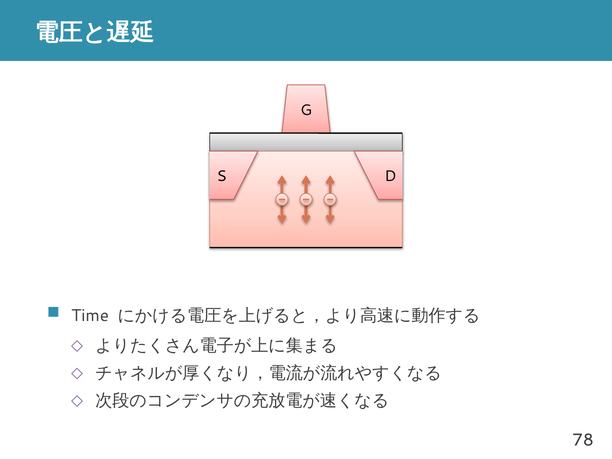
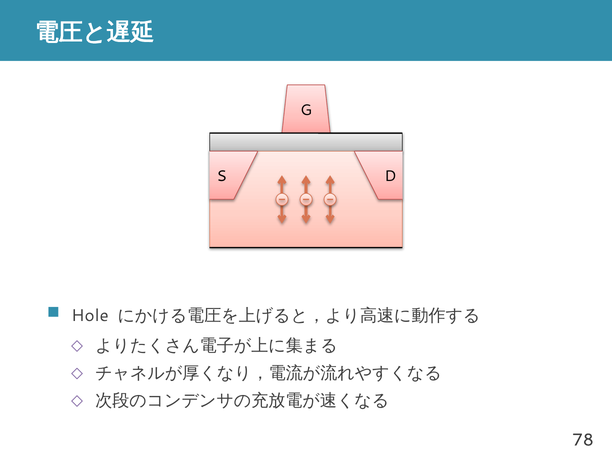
Time: Time -> Hole
